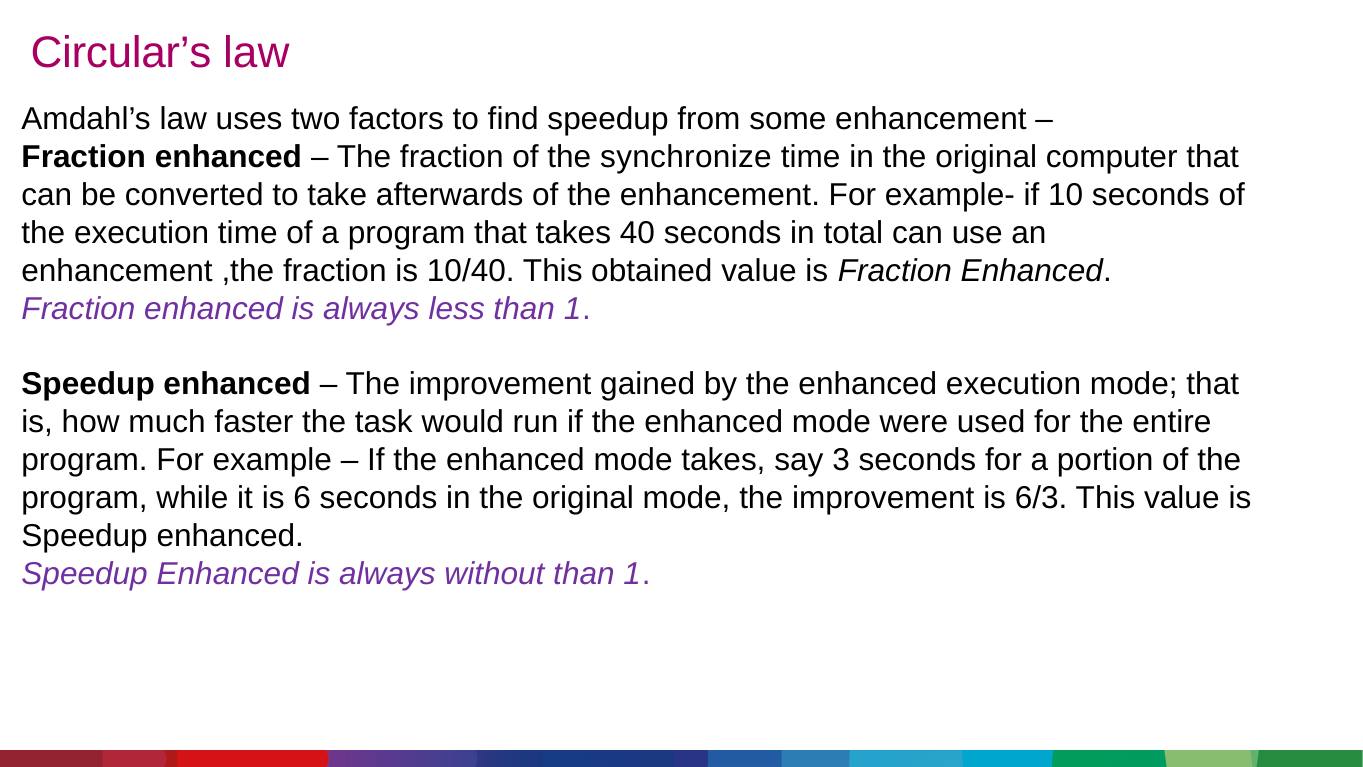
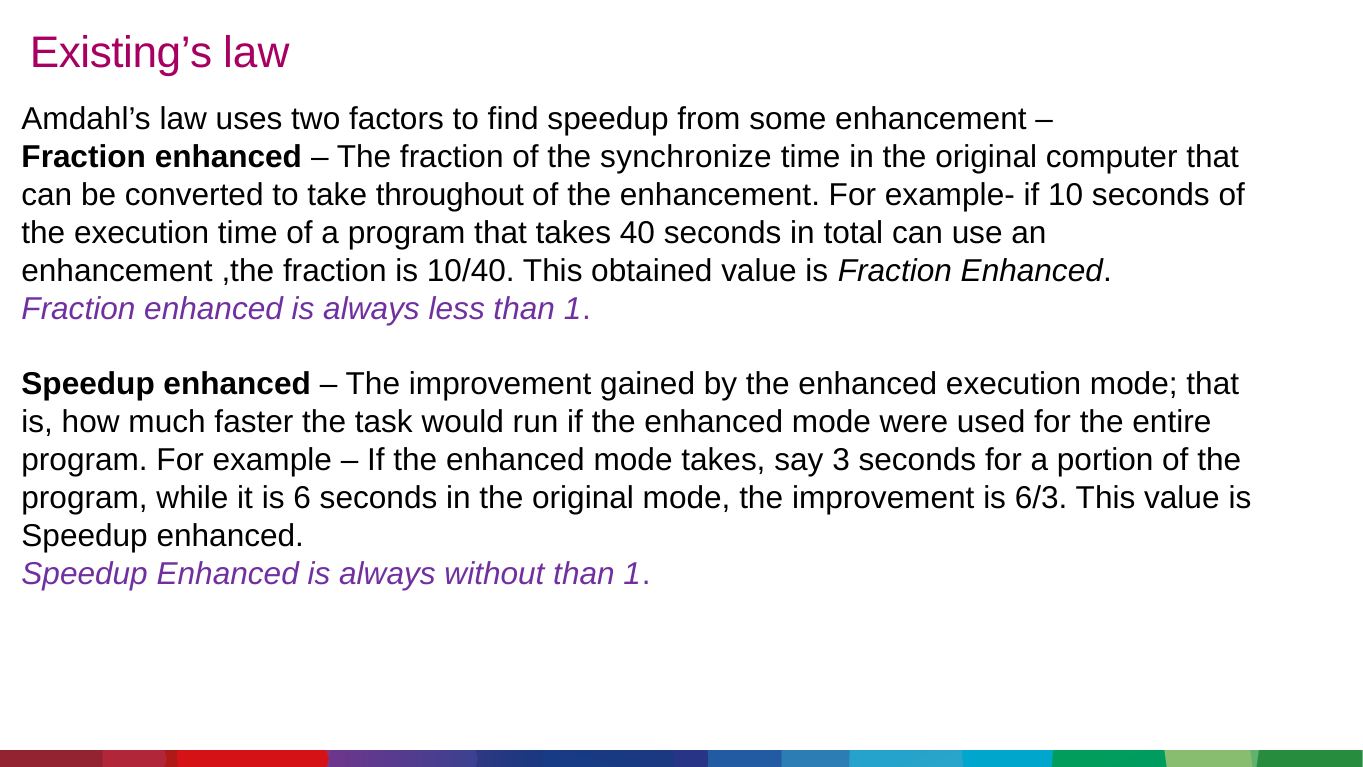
Circular’s: Circular’s -> Existing’s
afterwards: afterwards -> throughout
